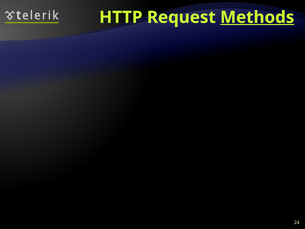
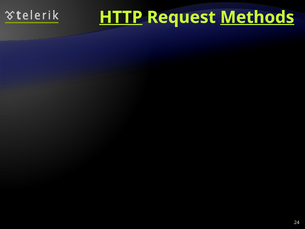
HTTP at (121, 17) underline: none -> present
